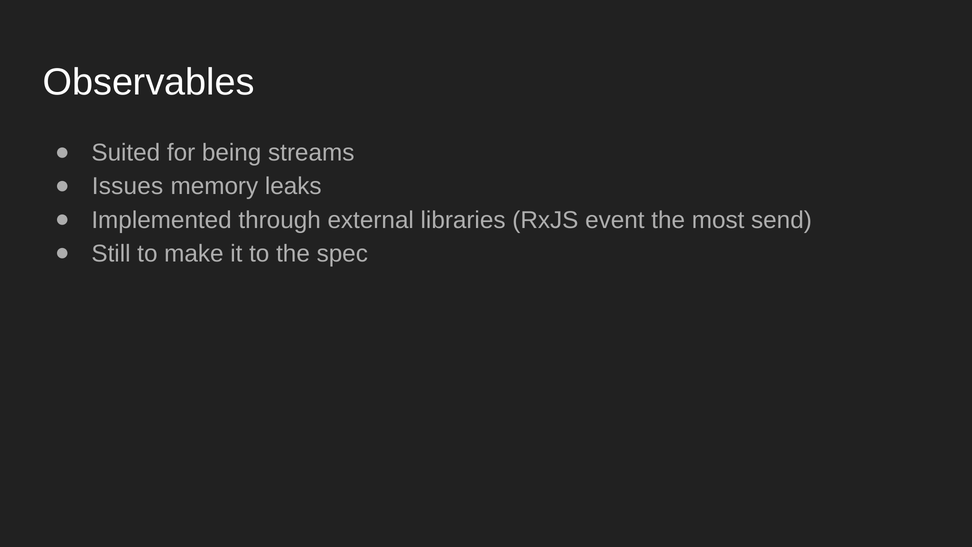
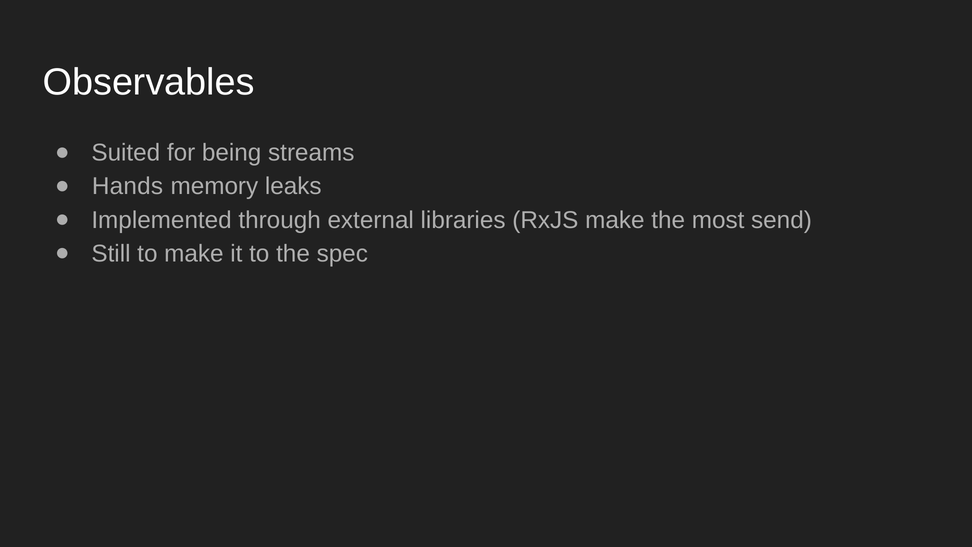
Issues: Issues -> Hands
RxJS event: event -> make
